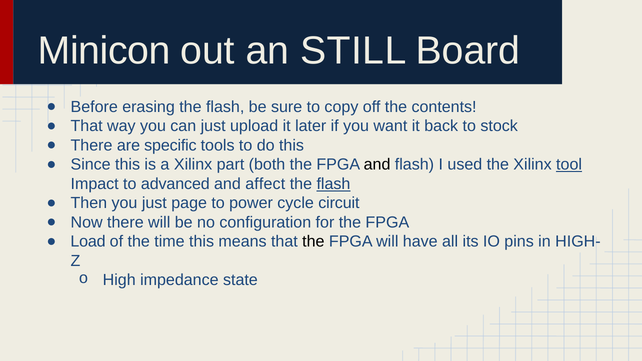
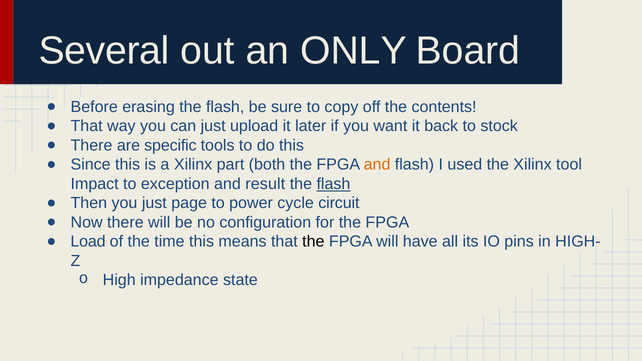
Minicon: Minicon -> Several
STILL: STILL -> ONLY
and at (377, 165) colour: black -> orange
tool underline: present -> none
advanced: advanced -> exception
affect: affect -> result
